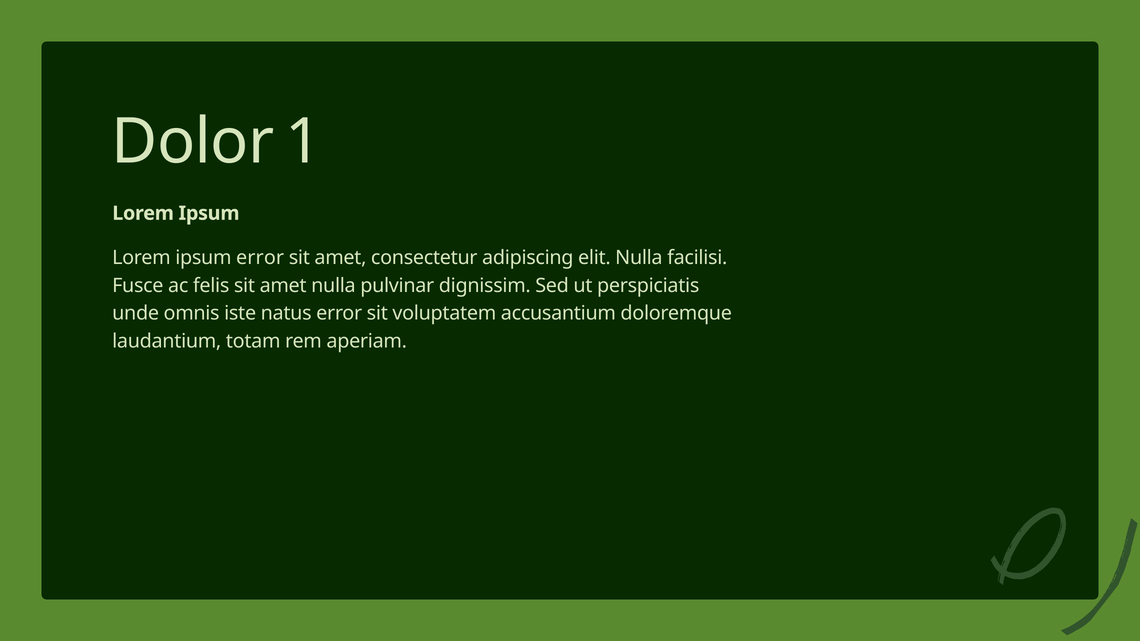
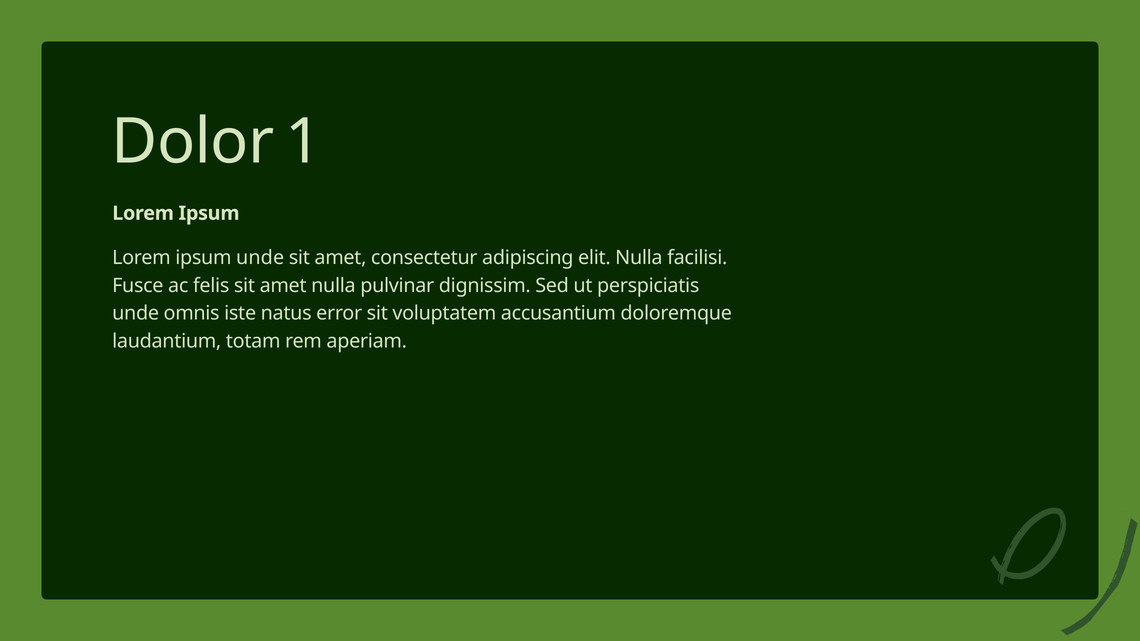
ipsum error: error -> unde
